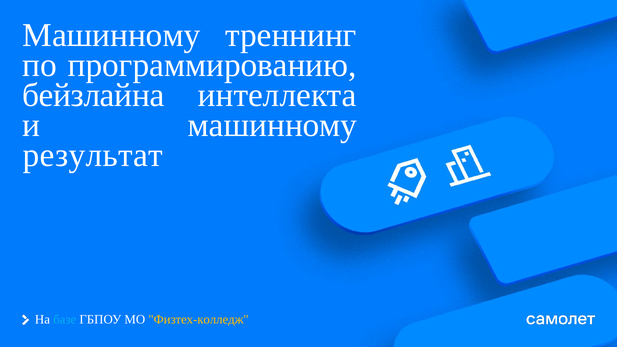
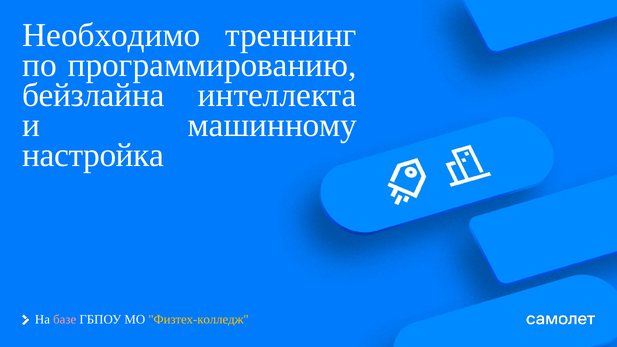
Машинному at (111, 35): Машинному -> Необходимо
результат: результат -> настройка
базе colour: light blue -> pink
